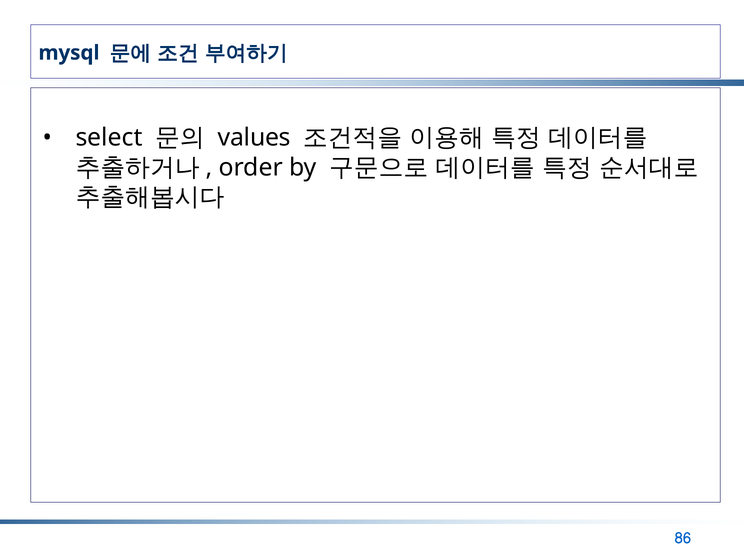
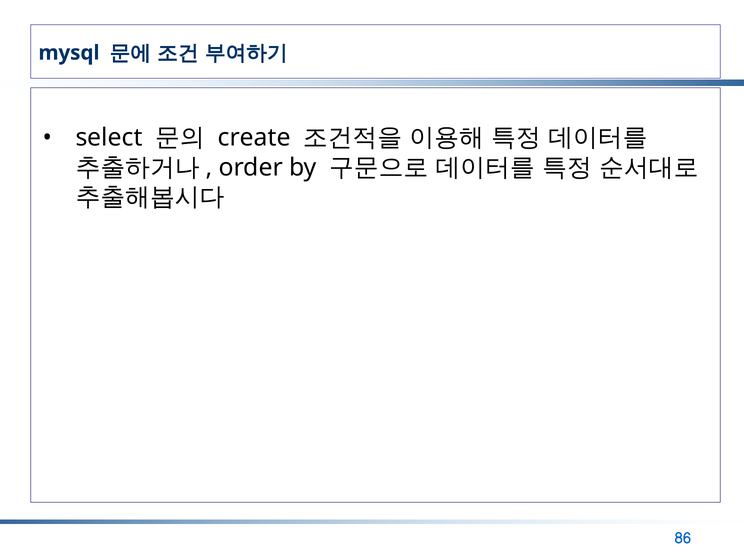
values: values -> create
